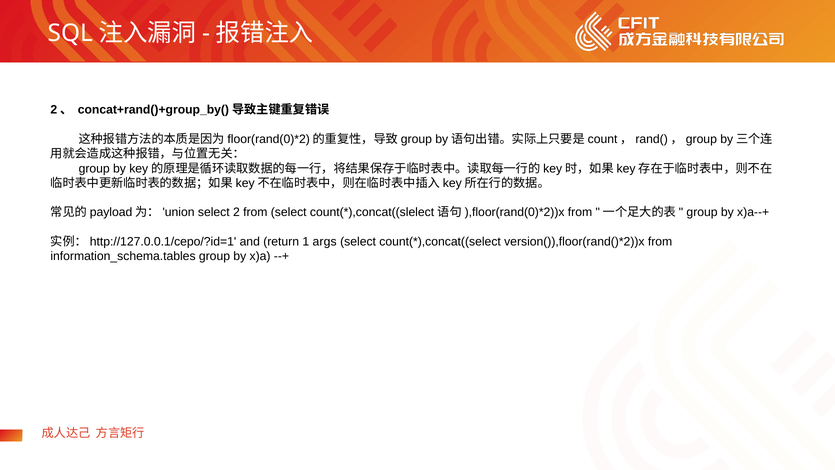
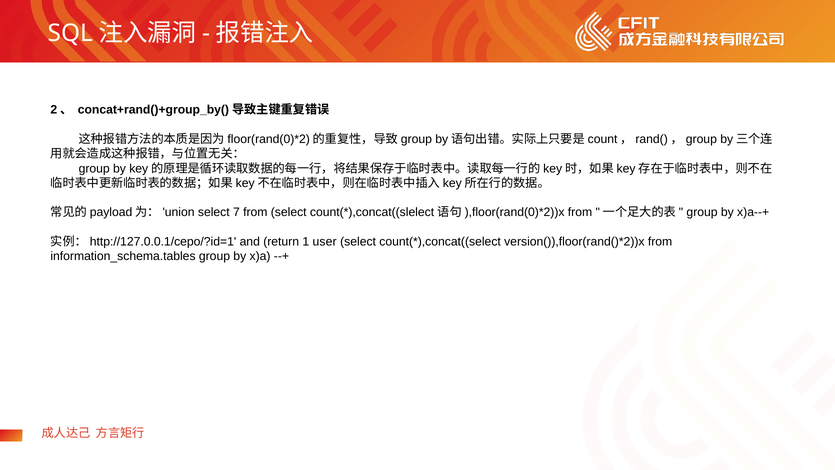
select 2: 2 -> 7
args: args -> user
